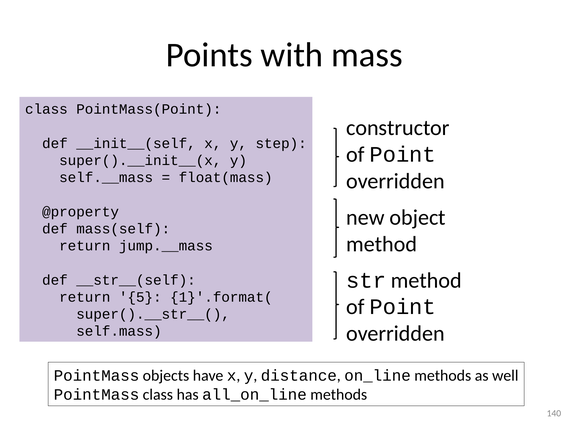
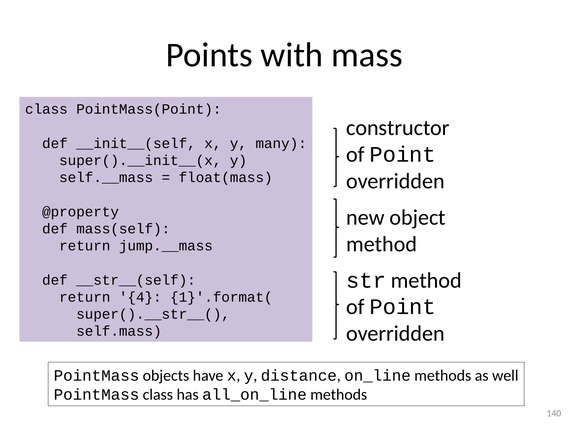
step: step -> many
5: 5 -> 4
